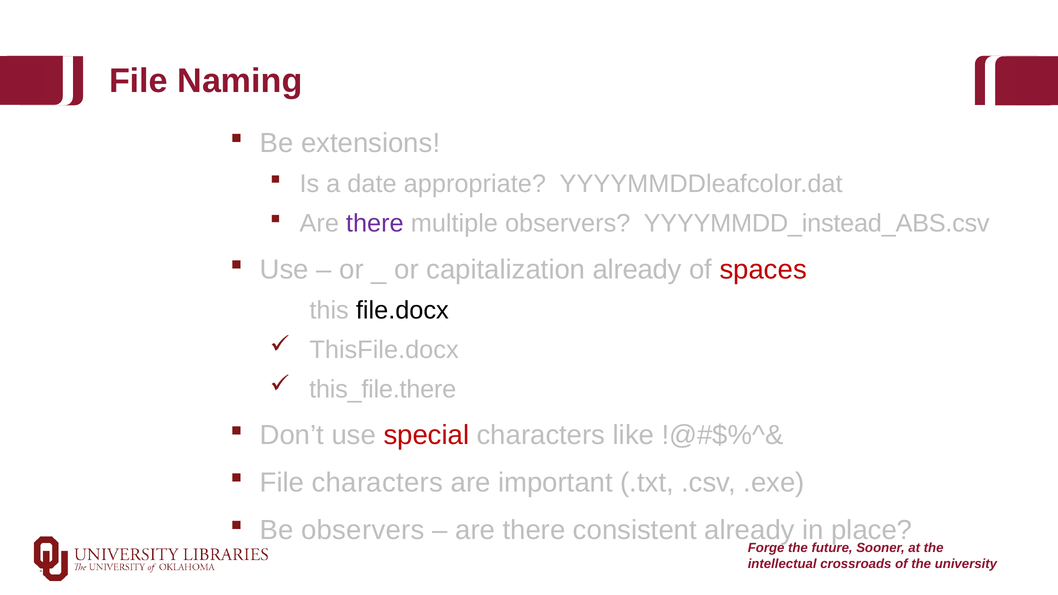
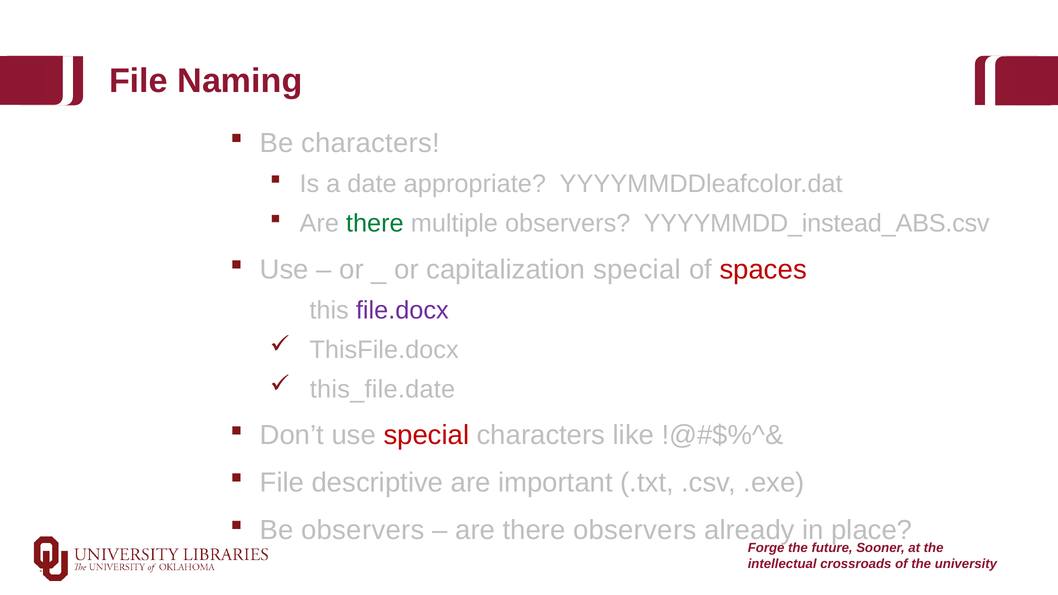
Be extensions: extensions -> characters
there at (375, 223) colour: purple -> green
capitalization already: already -> special
file.docx colour: black -> purple
this_file.there: this_file.there -> this_file.date
File characters: characters -> descriptive
there consistent: consistent -> observers
